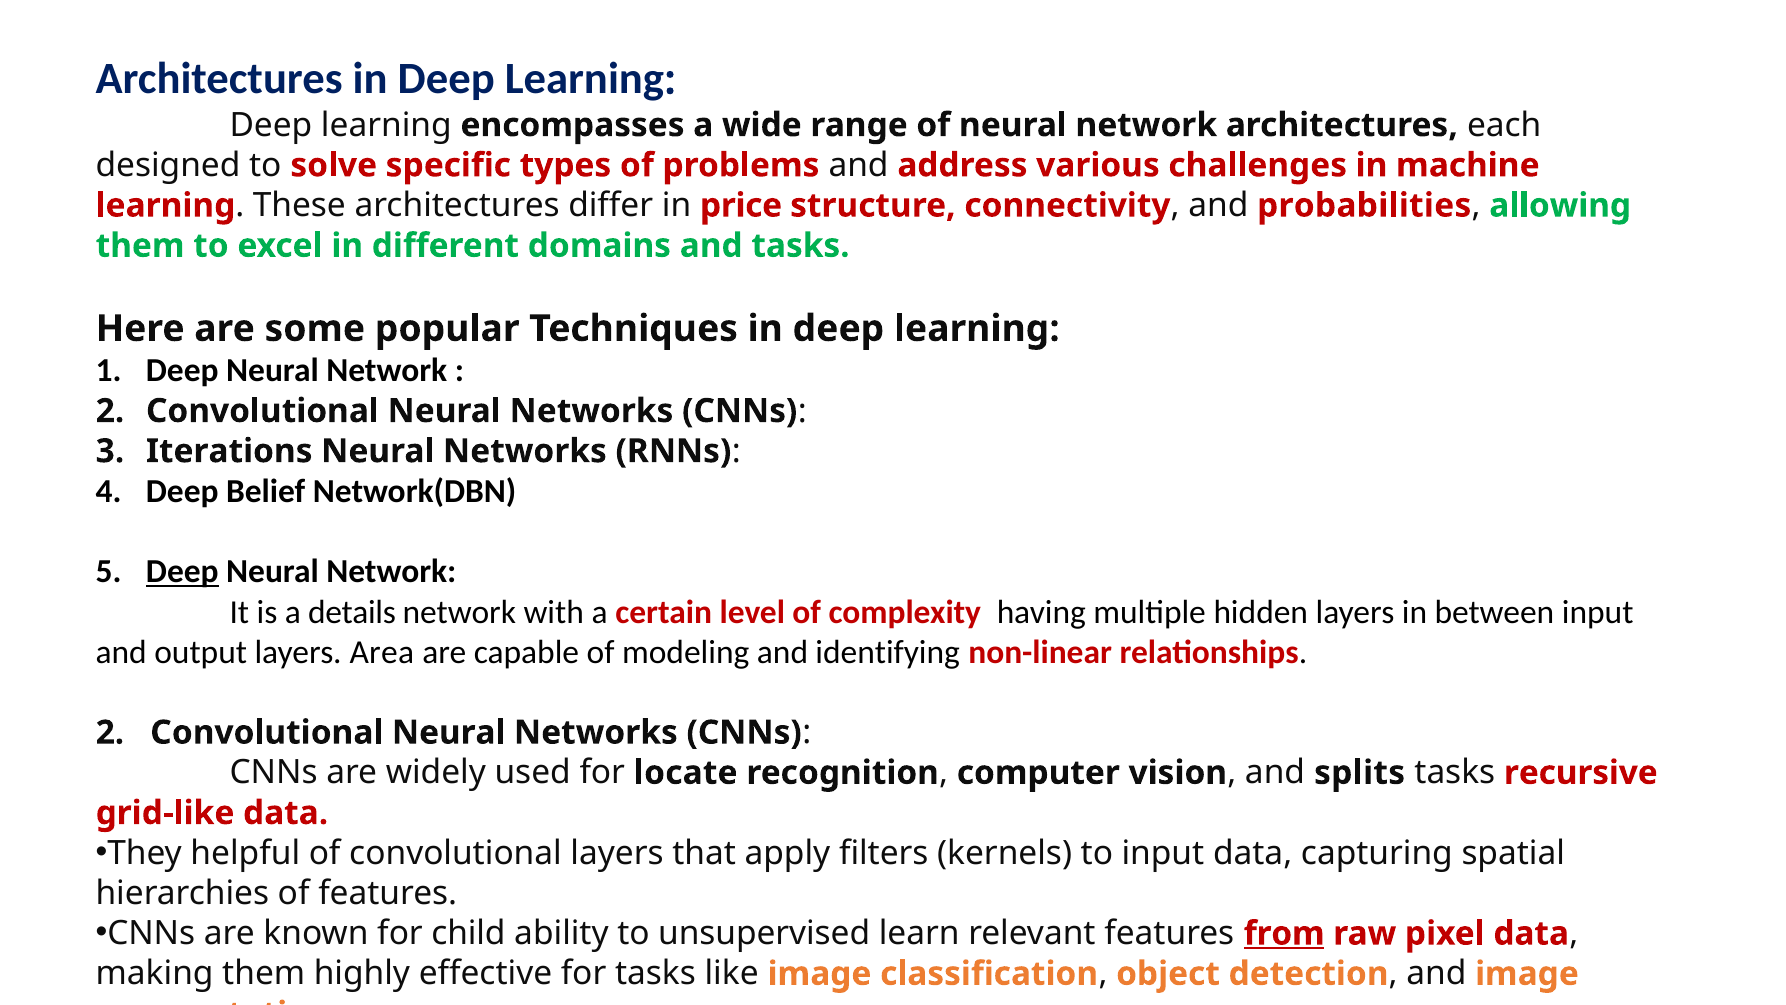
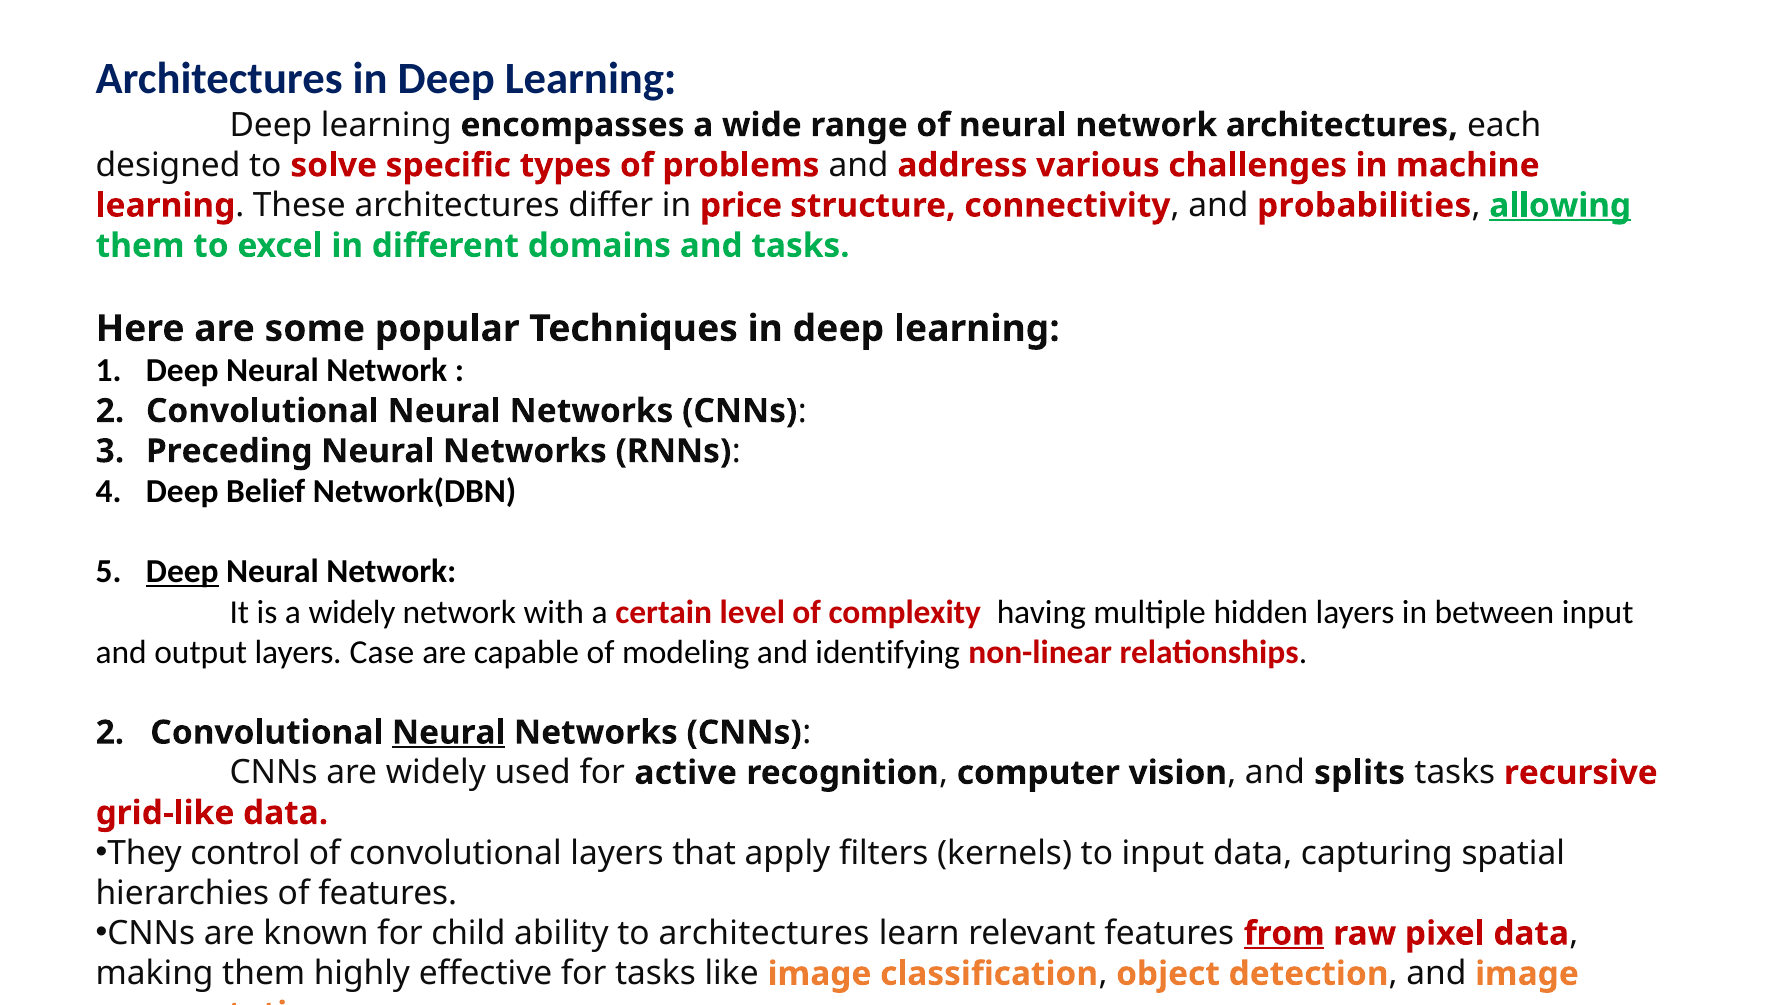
allowing underline: none -> present
Iterations: Iterations -> Preceding
a details: details -> widely
Area: Area -> Case
Neural at (449, 732) underline: none -> present
locate: locate -> active
helpful: helpful -> control
to unsupervised: unsupervised -> architectures
